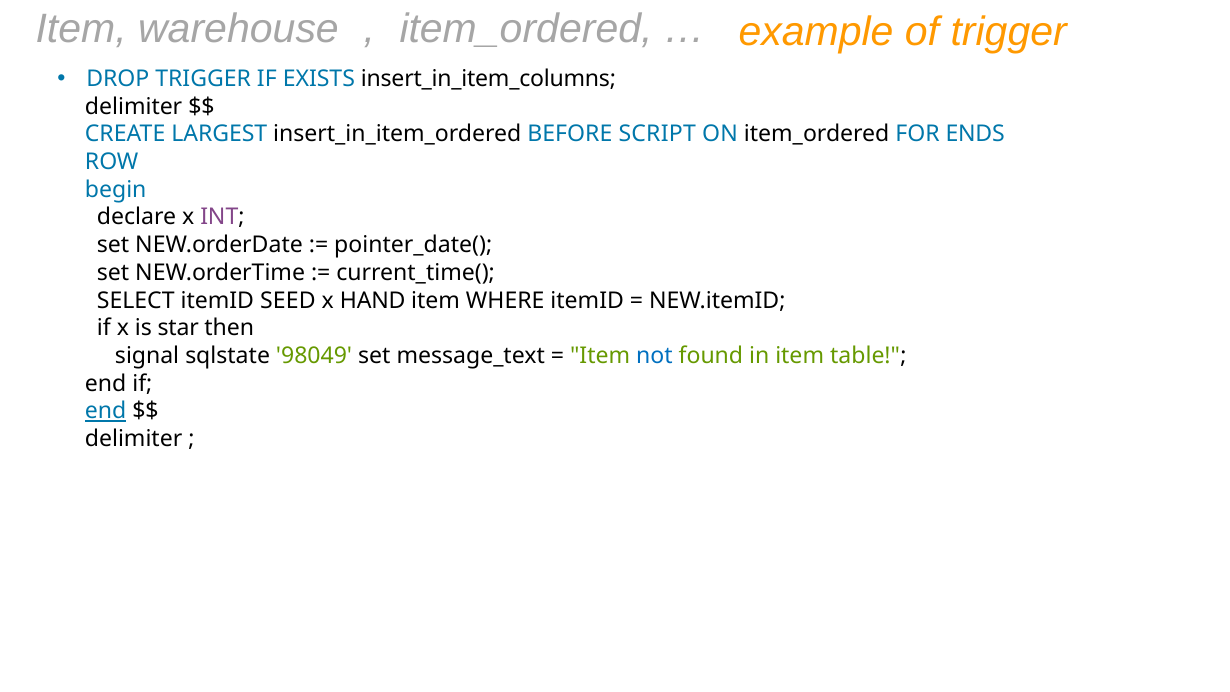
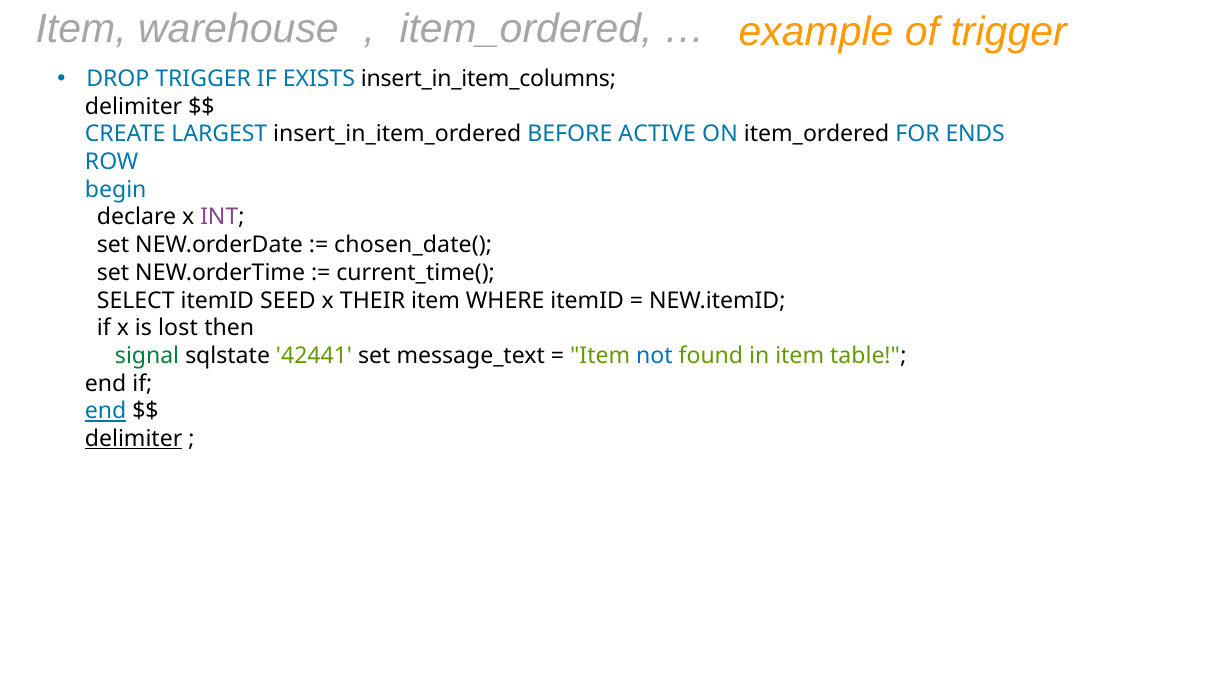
SCRIPT: SCRIPT -> ACTIVE
pointer_date(: pointer_date( -> chosen_date(
HAND: HAND -> THEIR
star: star -> lost
signal colour: black -> green
98049: 98049 -> 42441
delimiter at (134, 439) underline: none -> present
